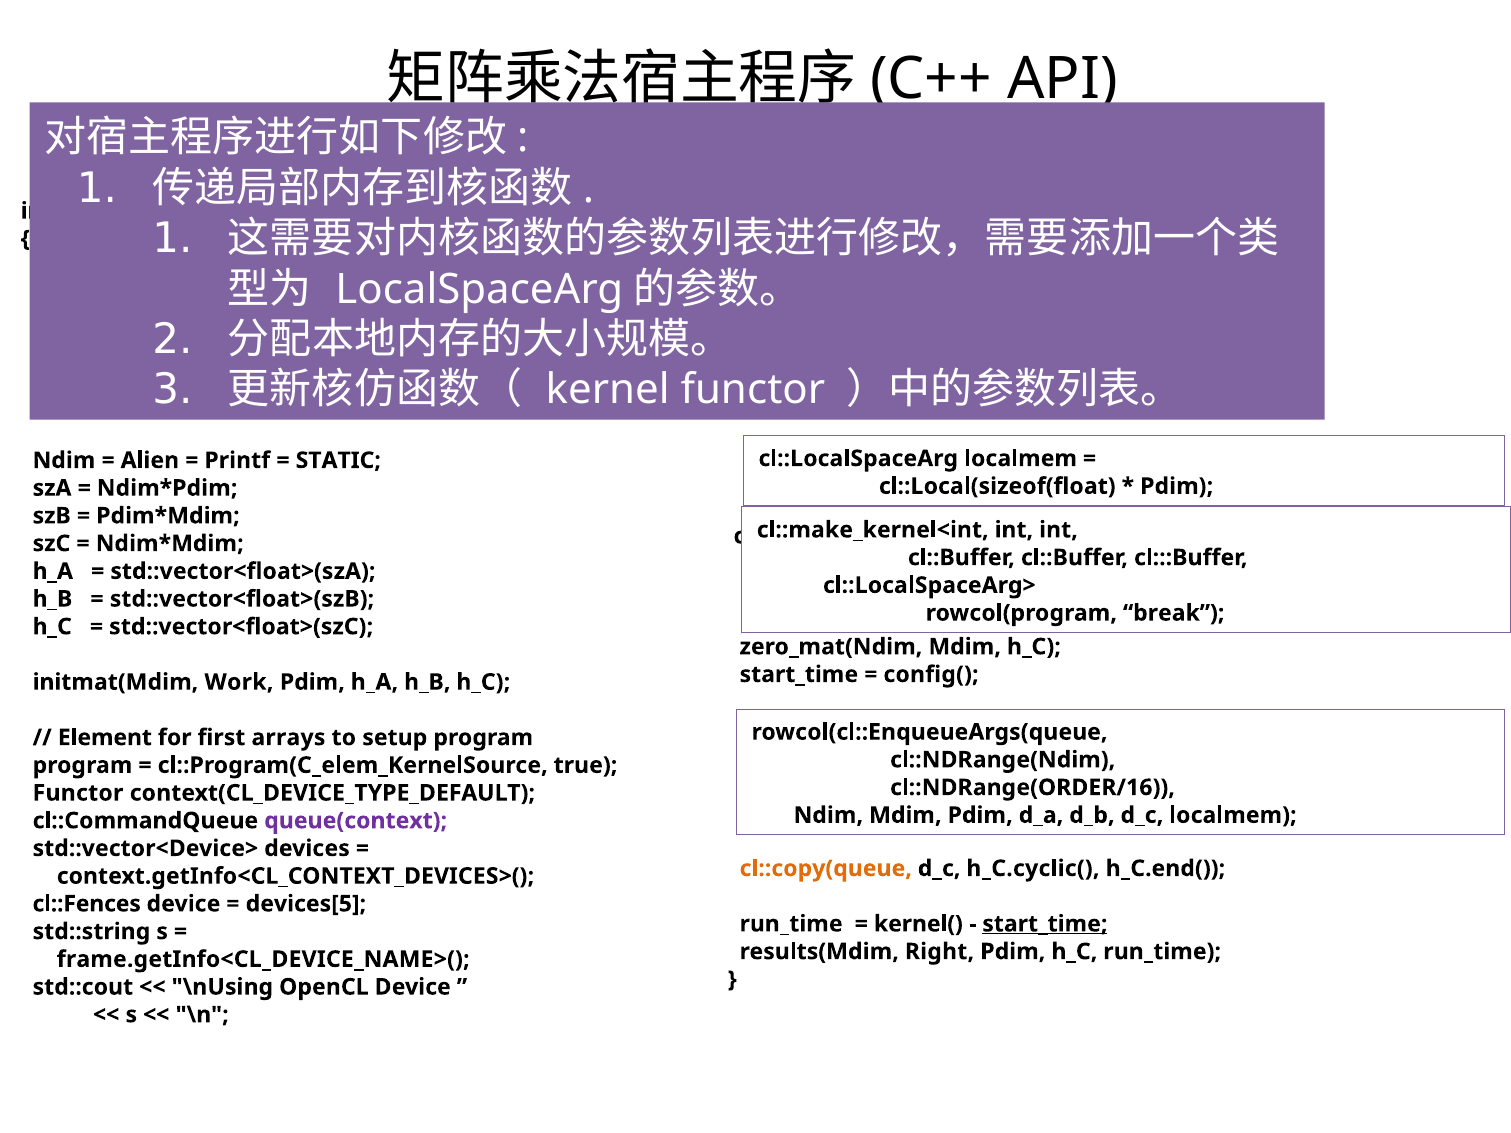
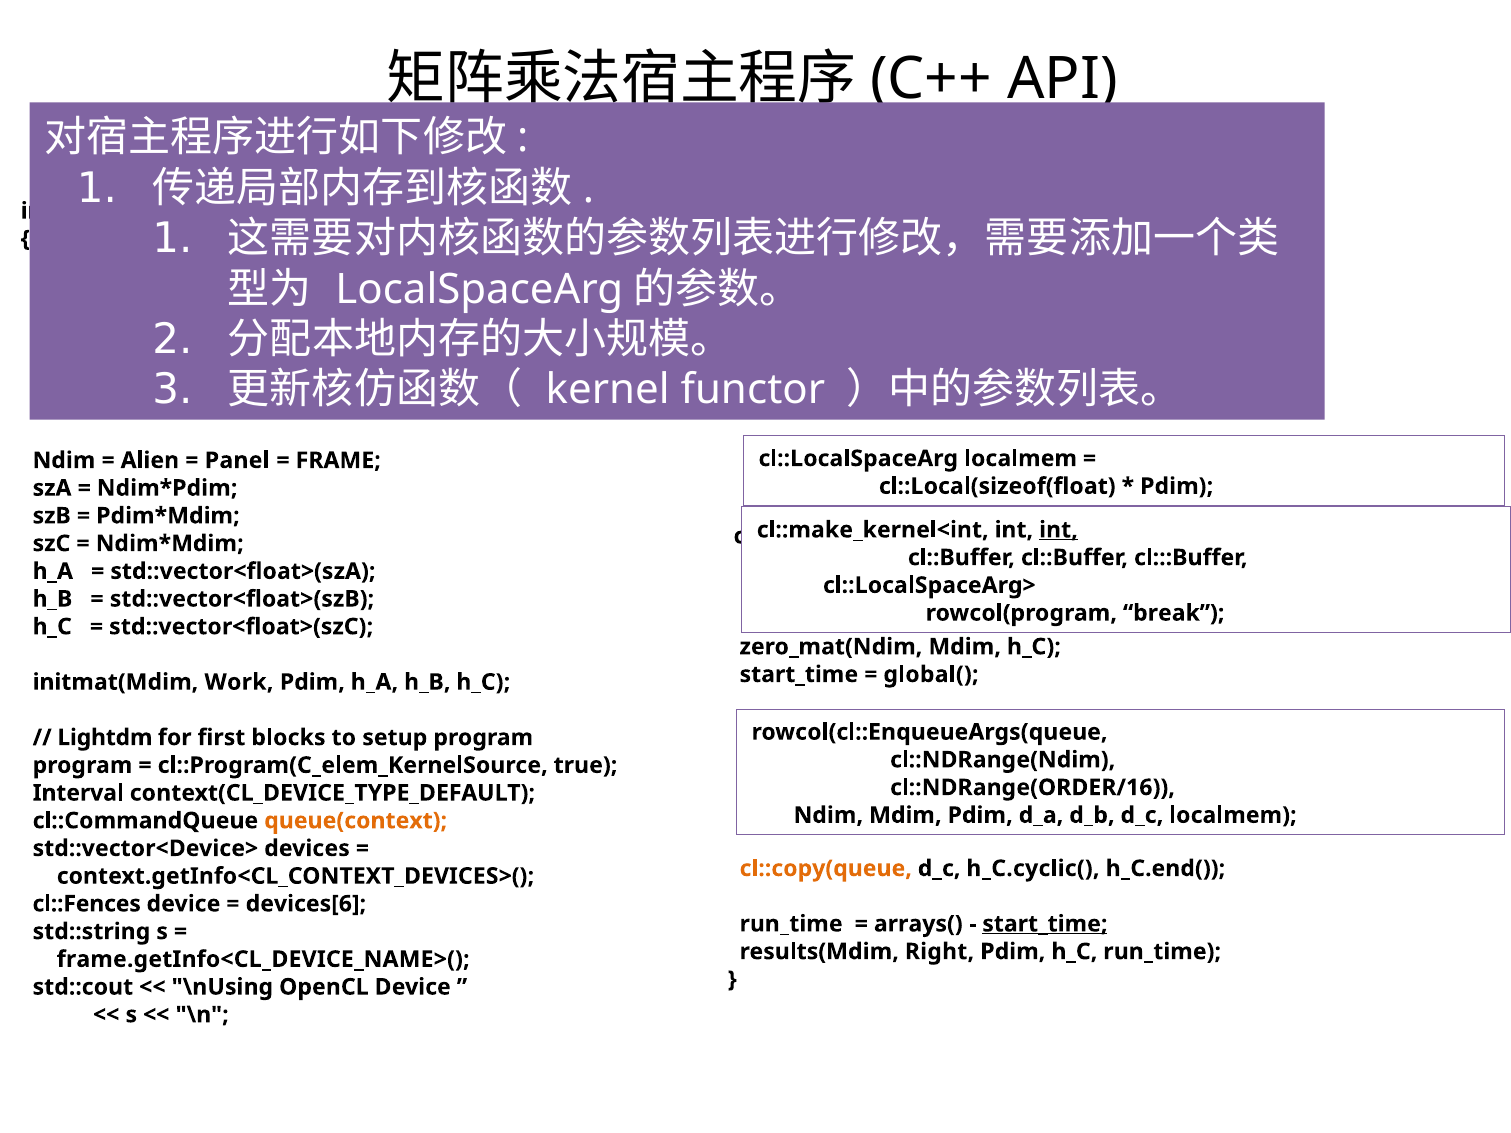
Printf: Printf -> Panel
STATIC: STATIC -> FRAME
int at (1058, 530) underline: none -> present
config(: config( -> global(
Element: Element -> Lightdm
arrays: arrays -> blocks
Functor at (78, 793): Functor -> Interval
queue(context colour: purple -> orange
devices[5: devices[5 -> devices[6
kernel(: kernel( -> arrays(
